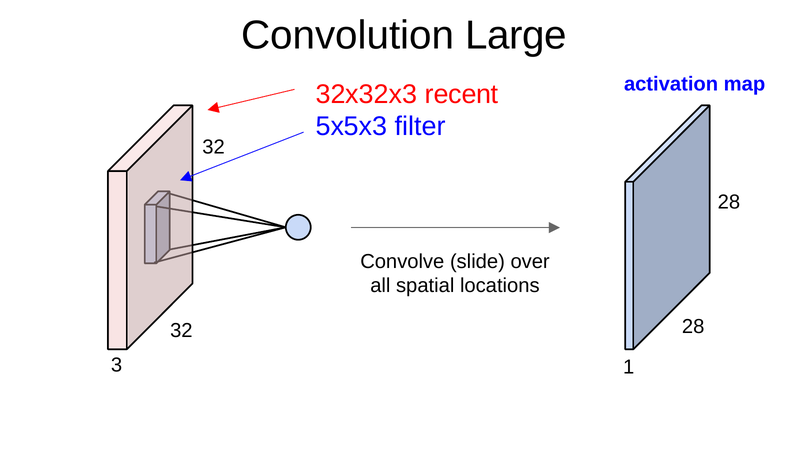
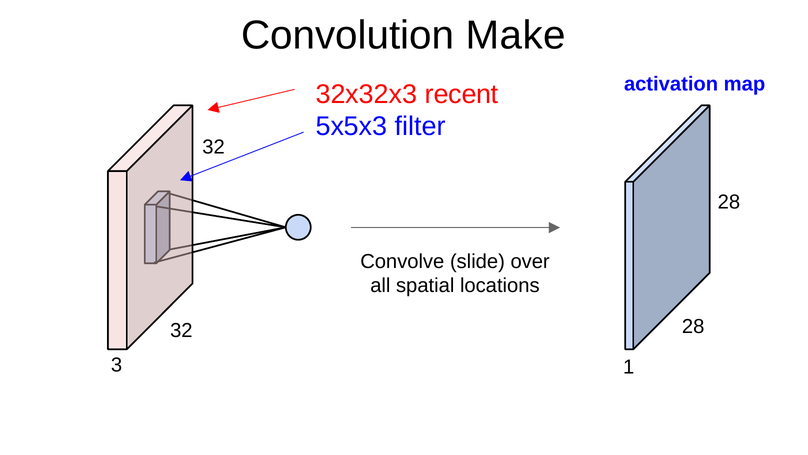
Large: Large -> Make
